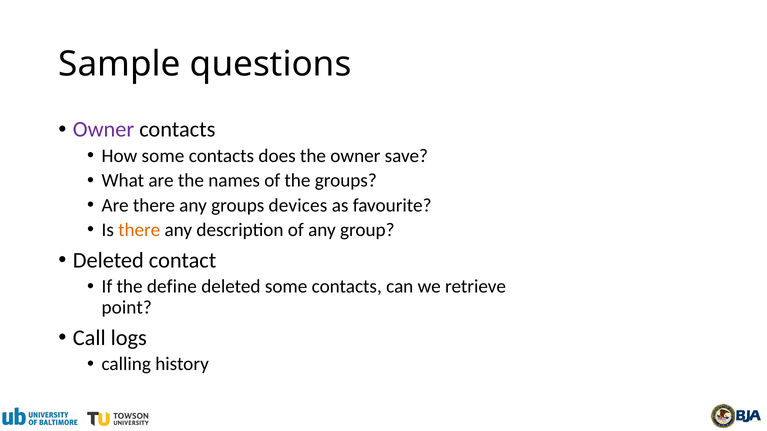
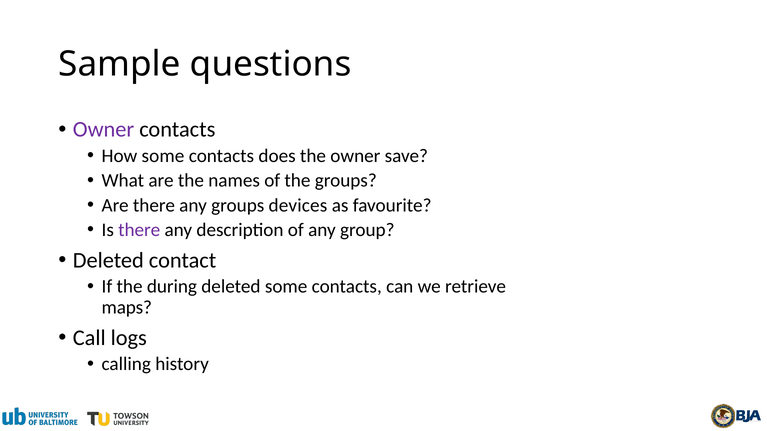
there at (139, 230) colour: orange -> purple
define: define -> during
point: point -> maps
